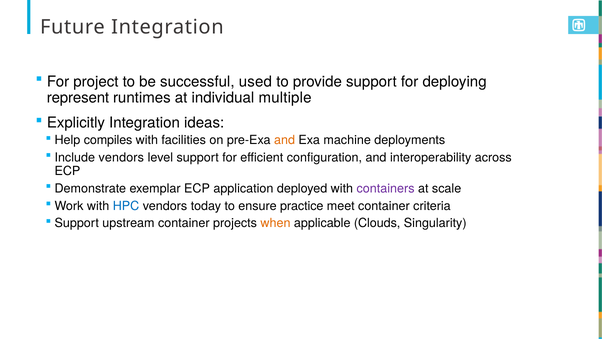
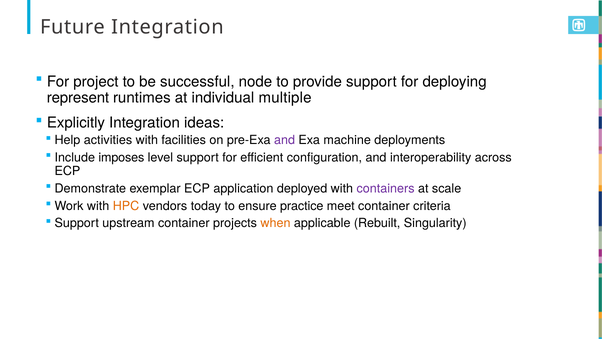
used: used -> node
compiles: compiles -> activities
and at (285, 140) colour: orange -> purple
Include vendors: vendors -> imposes
HPC colour: blue -> orange
Clouds: Clouds -> Rebuilt
